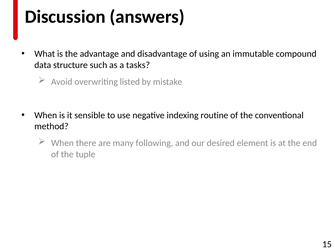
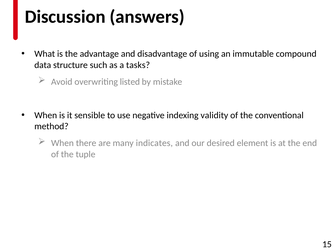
routine: routine -> validity
following: following -> indicates
